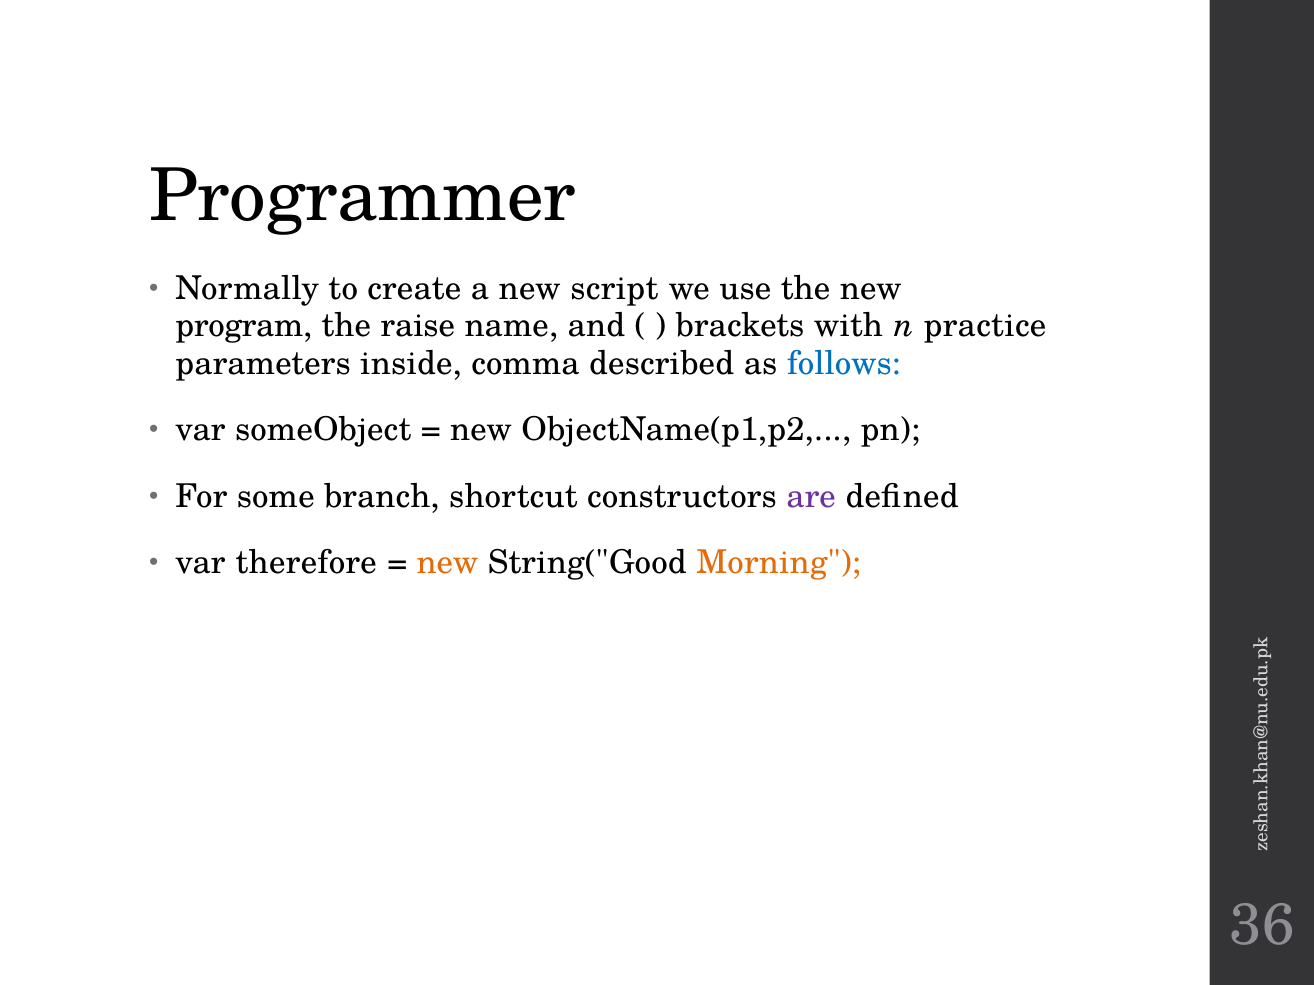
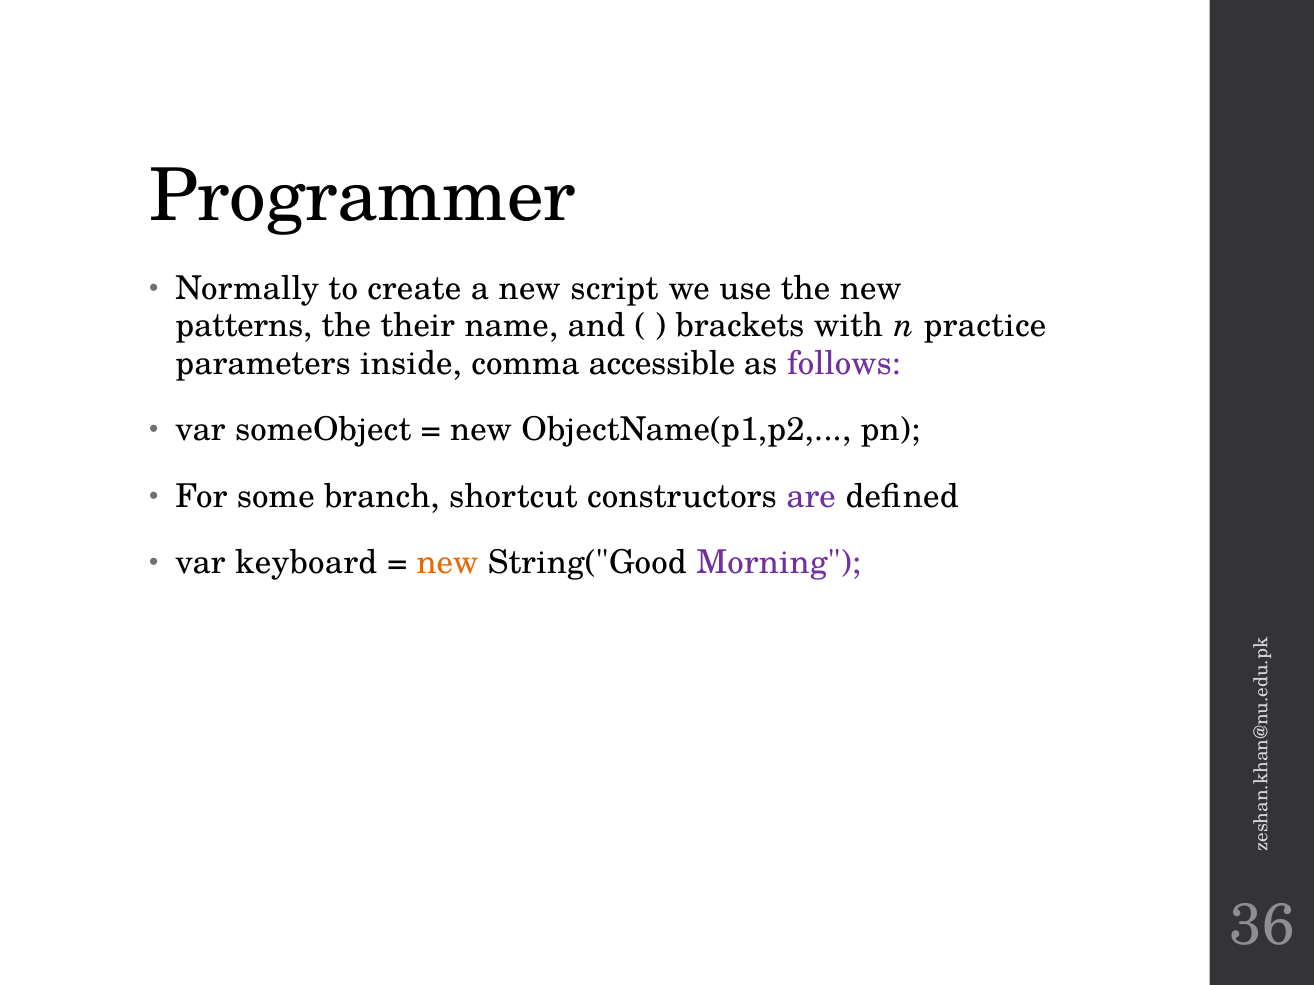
program: program -> patterns
raise: raise -> their
described: described -> accessible
follows colour: blue -> purple
therefore: therefore -> keyboard
Morning colour: orange -> purple
